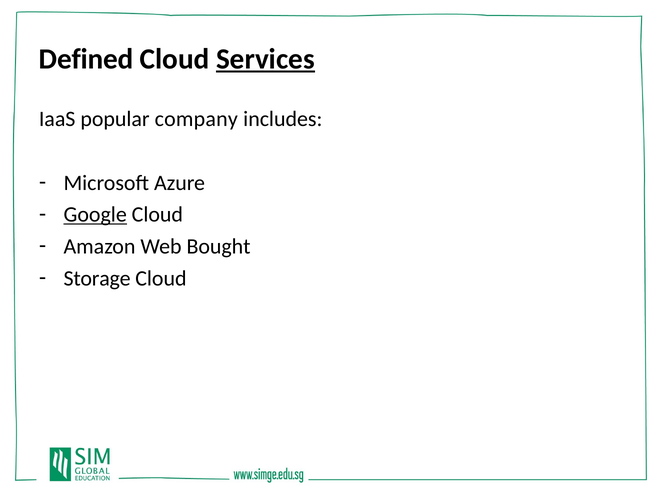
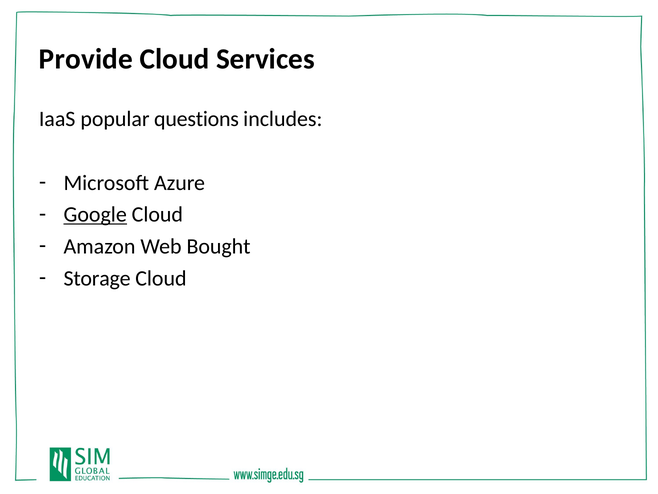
Defined: Defined -> Provide
Services underline: present -> none
company: company -> questions
